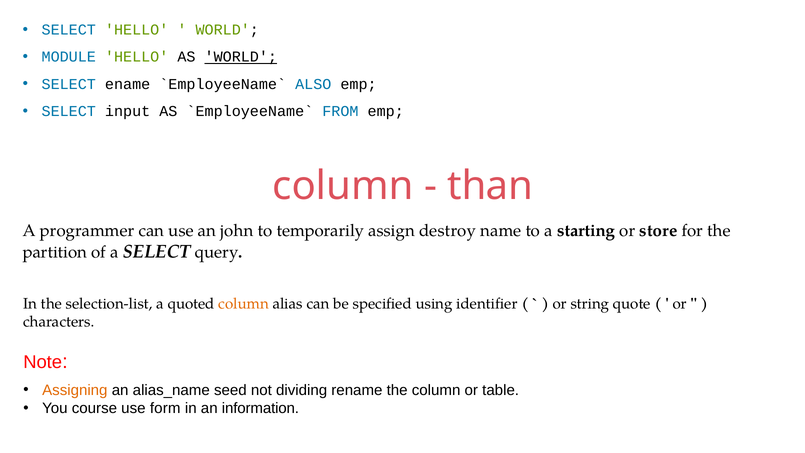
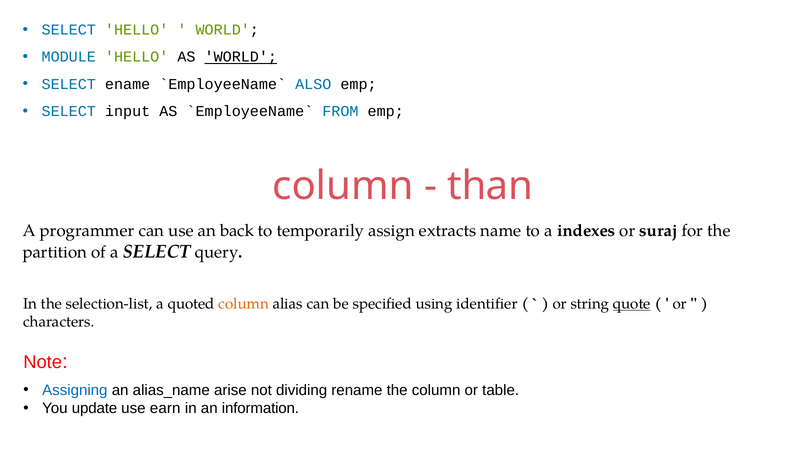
john: john -> back
destroy: destroy -> extracts
starting: starting -> indexes
store: store -> suraj
quote underline: none -> present
Assigning colour: orange -> blue
seed: seed -> arise
course: course -> update
form: form -> earn
